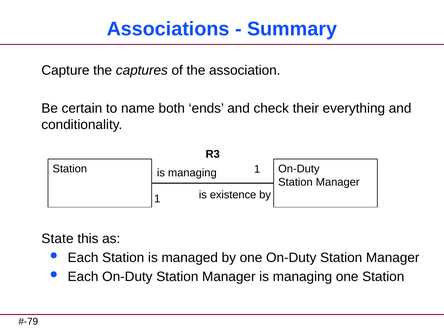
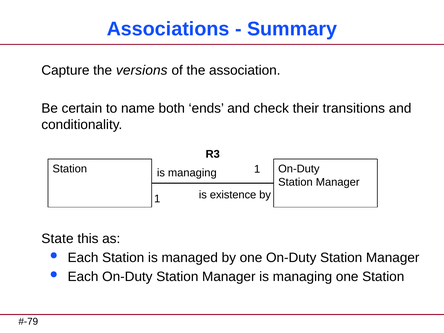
captures: captures -> versions
everything: everything -> transitions
